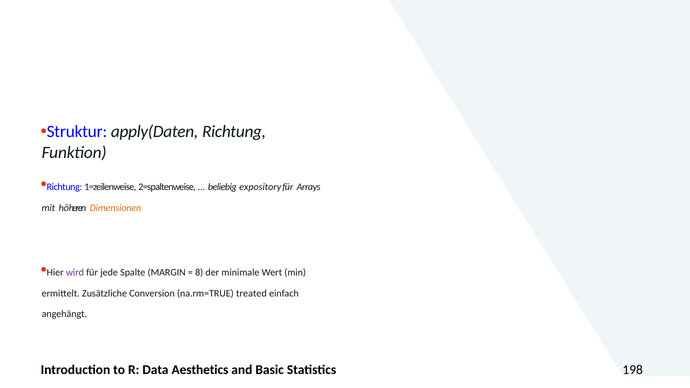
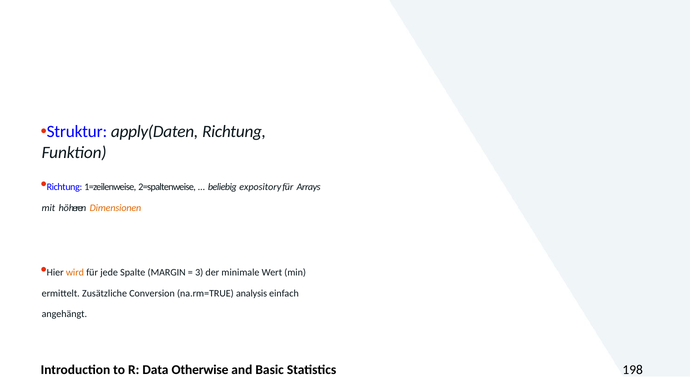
wird colour: purple -> orange
8: 8 -> 3
treated: treated -> analysis
Aesthetics: Aesthetics -> Otherwise
